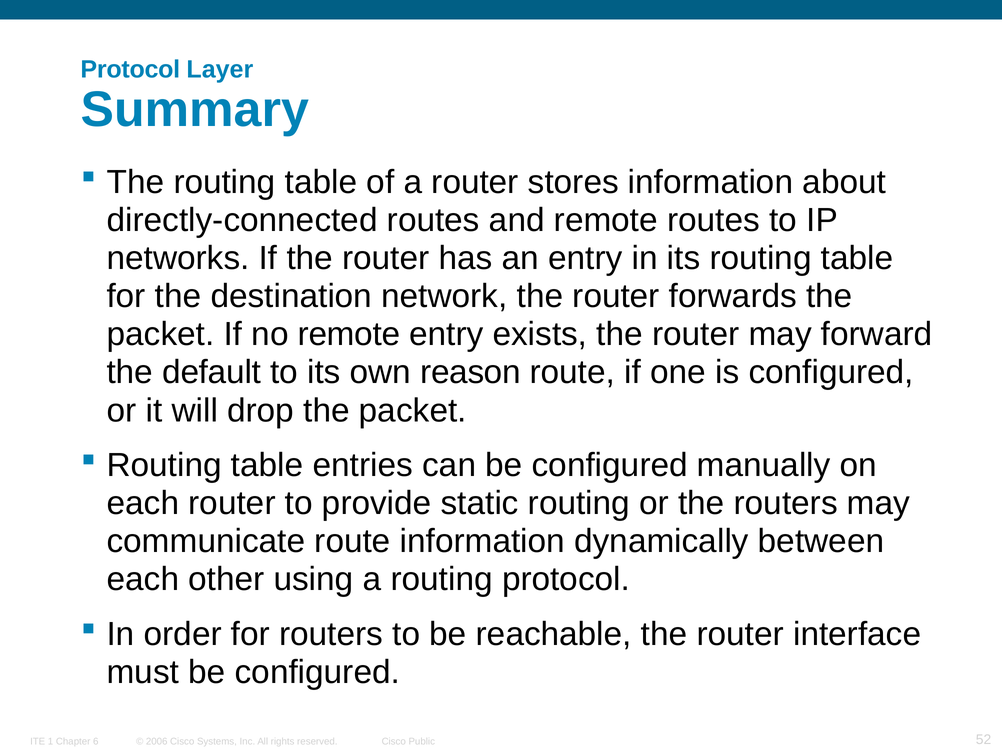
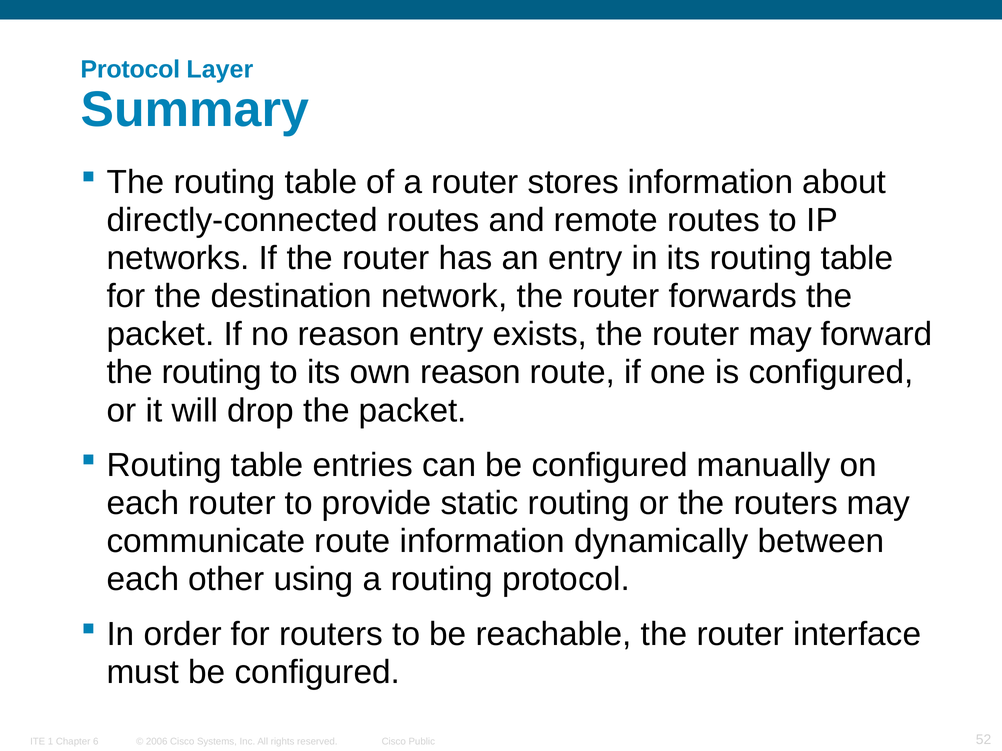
no remote: remote -> reason
default at (212, 373): default -> routing
